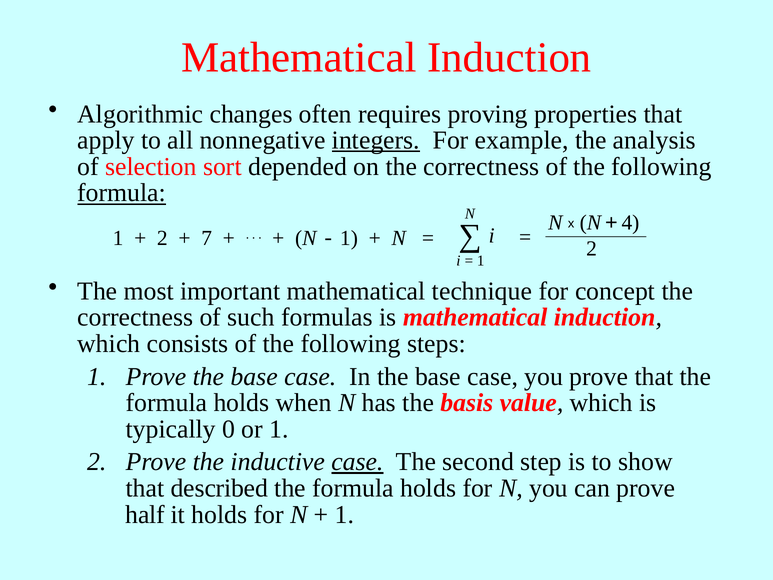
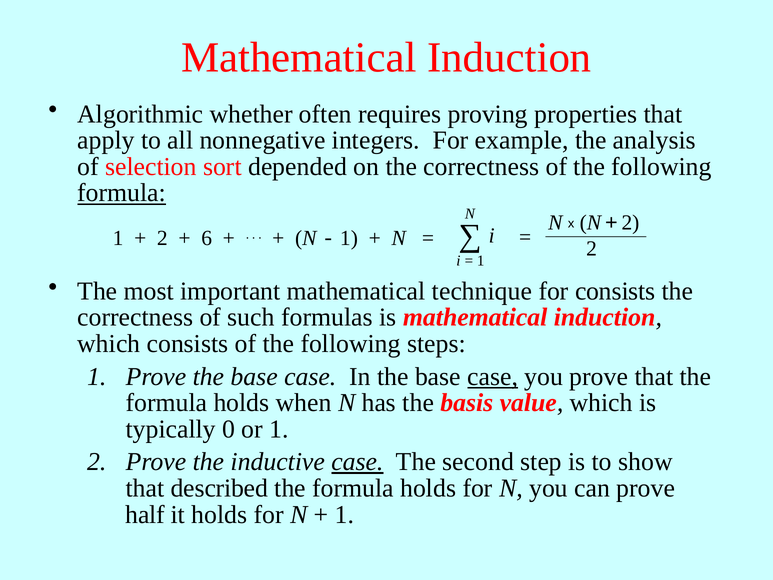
changes: changes -> whether
integers underline: present -> none
4 at (630, 223): 4 -> 2
7: 7 -> 6
for concept: concept -> consists
case at (493, 376) underline: none -> present
